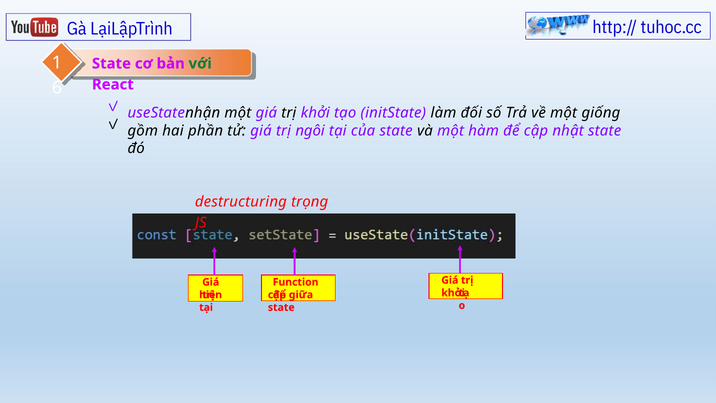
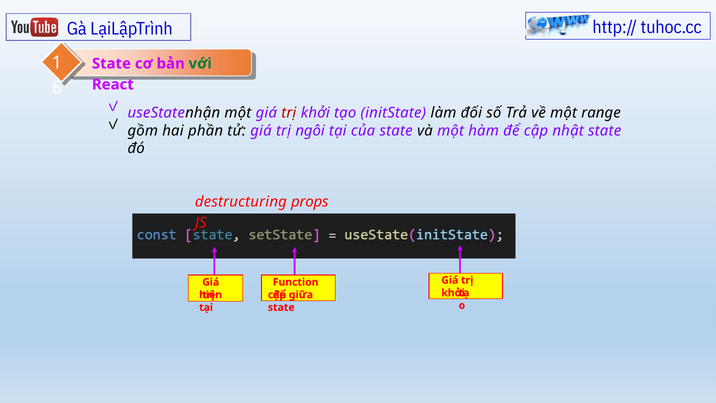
trị at (289, 113) colour: black -> red
giống: giống -> range
trọng: trọng -> props
